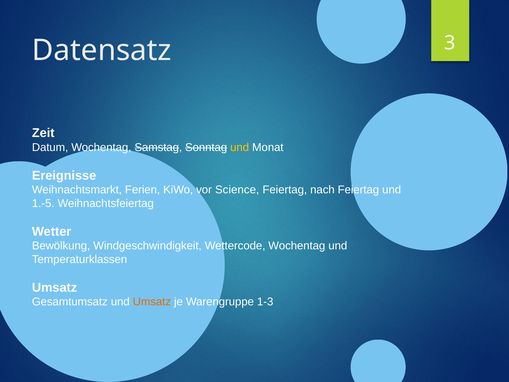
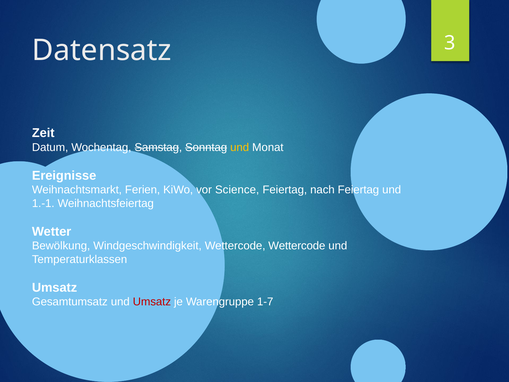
1.-5: 1.-5 -> 1.-1
Wettercode Wochentag: Wochentag -> Wettercode
Umsatz at (152, 302) colour: orange -> red
1-3: 1-3 -> 1-7
